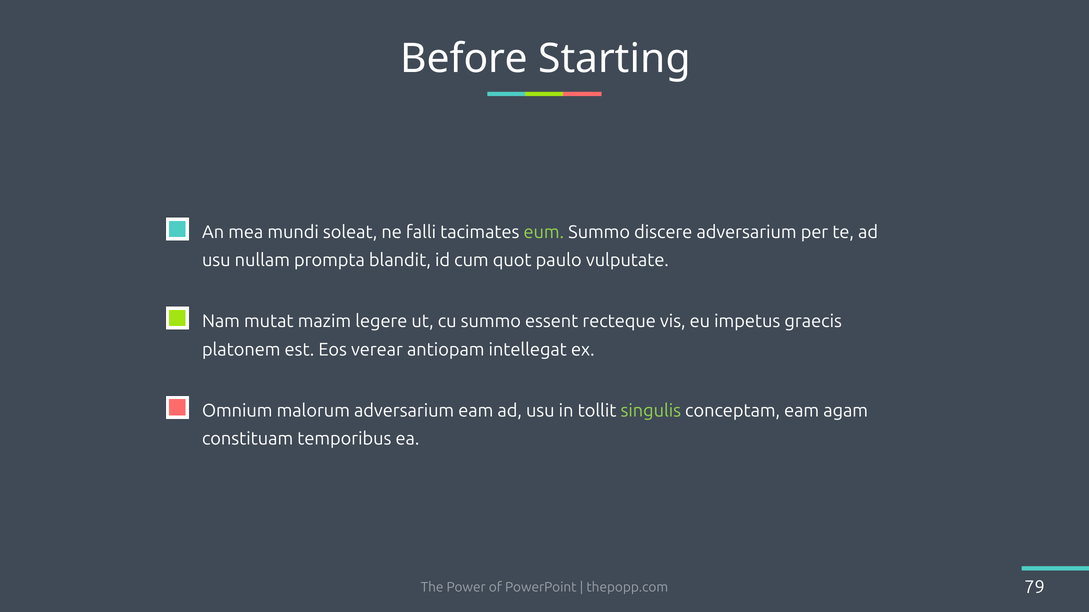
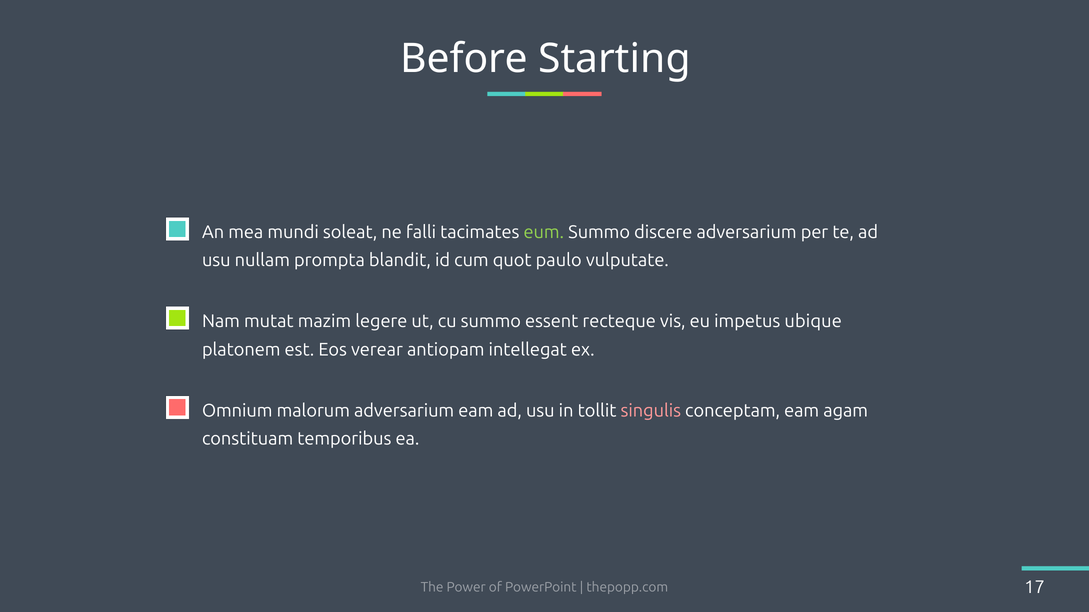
graecis: graecis -> ubique
singulis colour: light green -> pink
79: 79 -> 17
